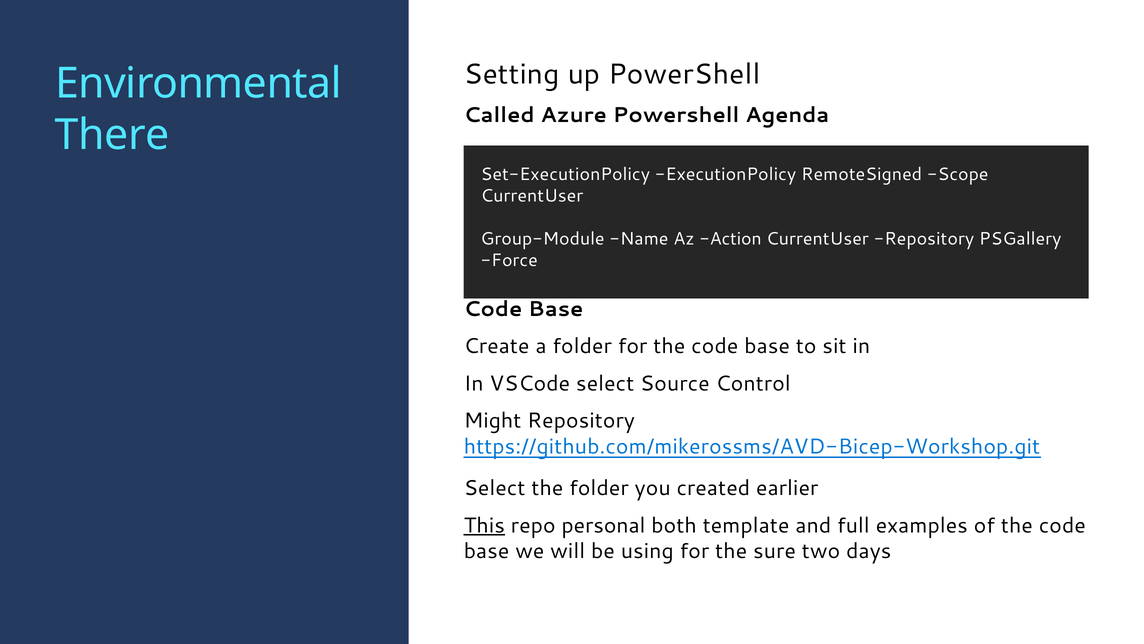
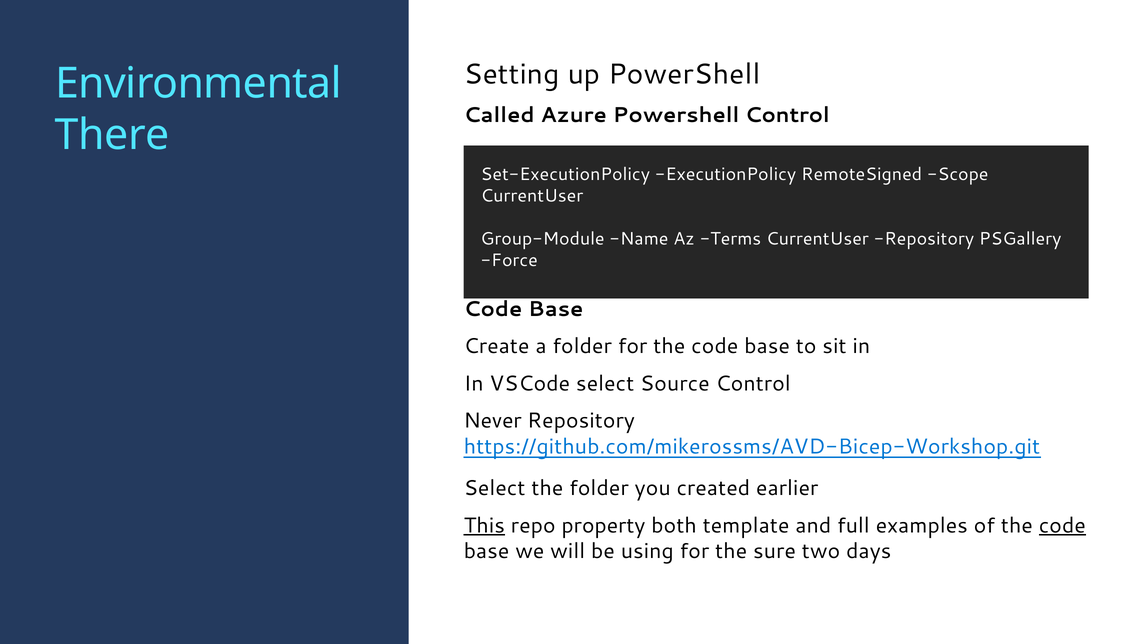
Powershell Agenda: Agenda -> Control
Action: Action -> Terms
Might: Might -> Never
personal: personal -> property
code at (1062, 525) underline: none -> present
